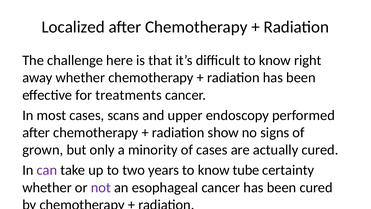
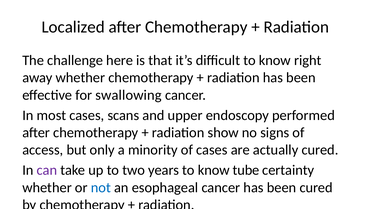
treatments: treatments -> swallowing
grown: grown -> access
not colour: purple -> blue
